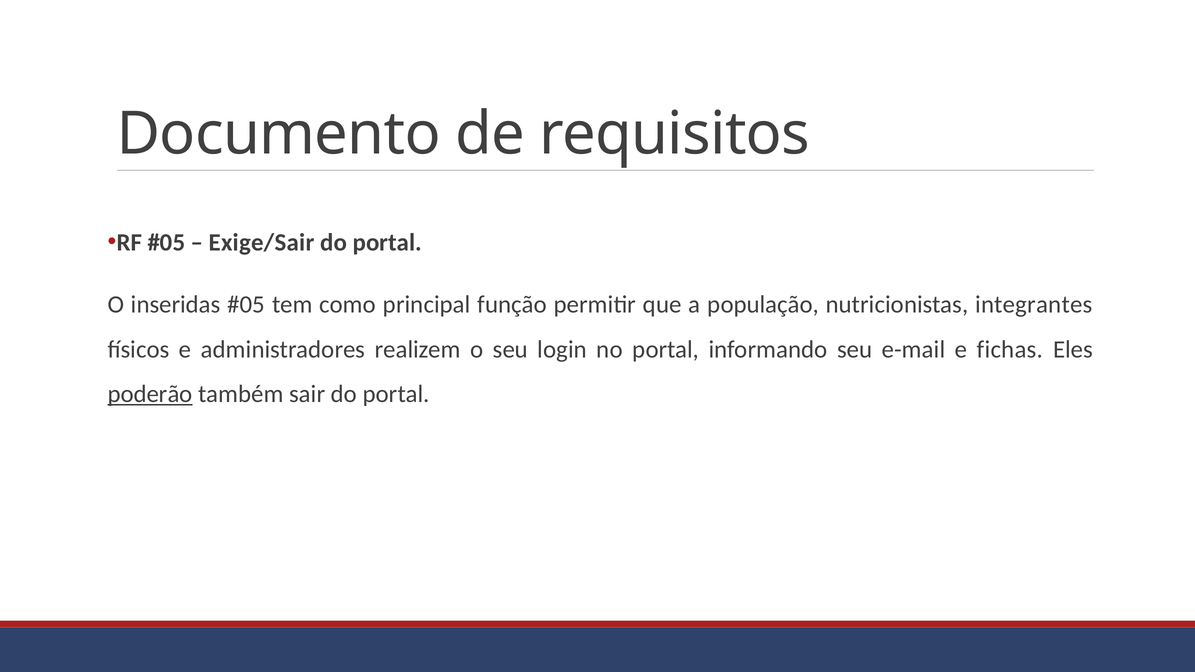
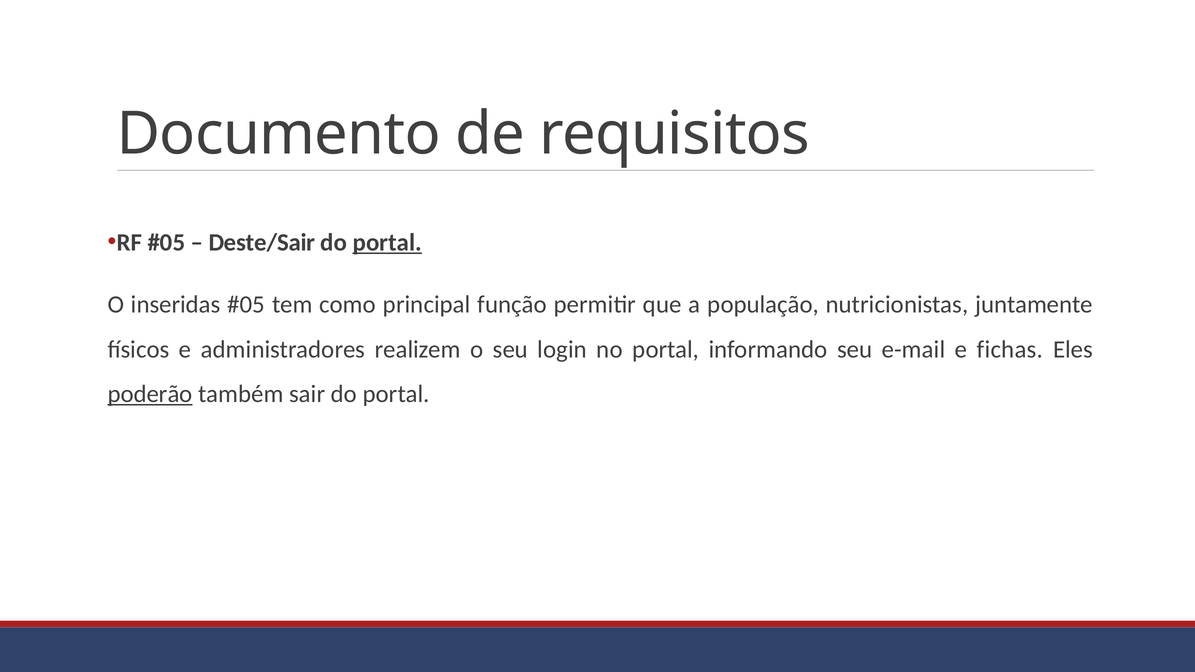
Exige/Sair: Exige/Sair -> Deste/Sair
portal at (387, 242) underline: none -> present
integrantes: integrantes -> juntamente
